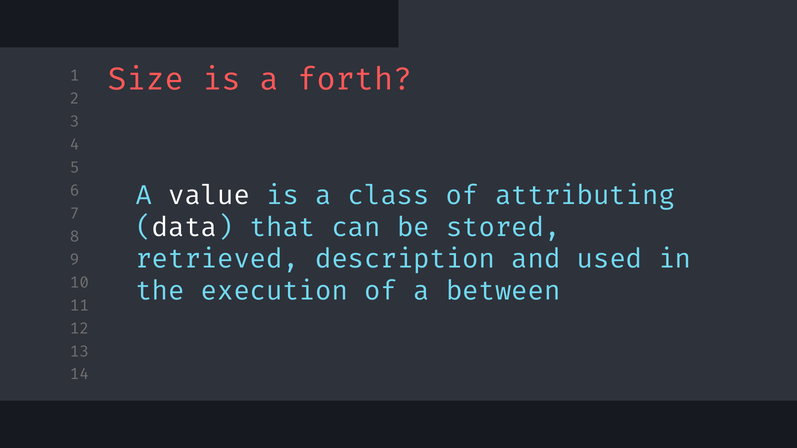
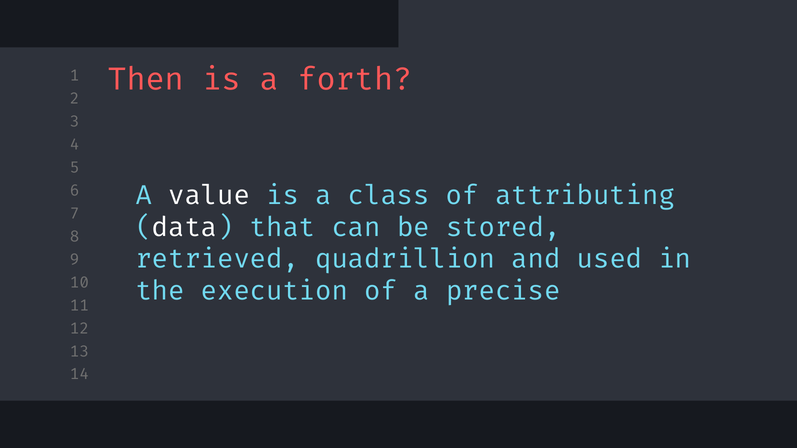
Size: Size -> Then
description: description -> quadrillion
between: between -> precise
